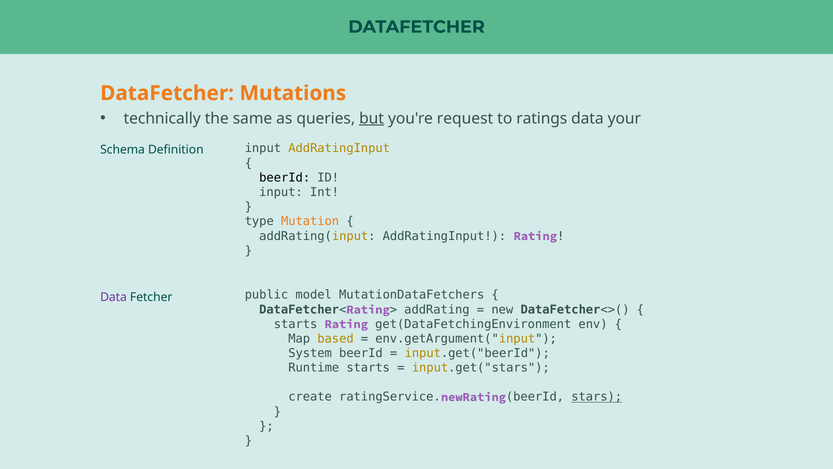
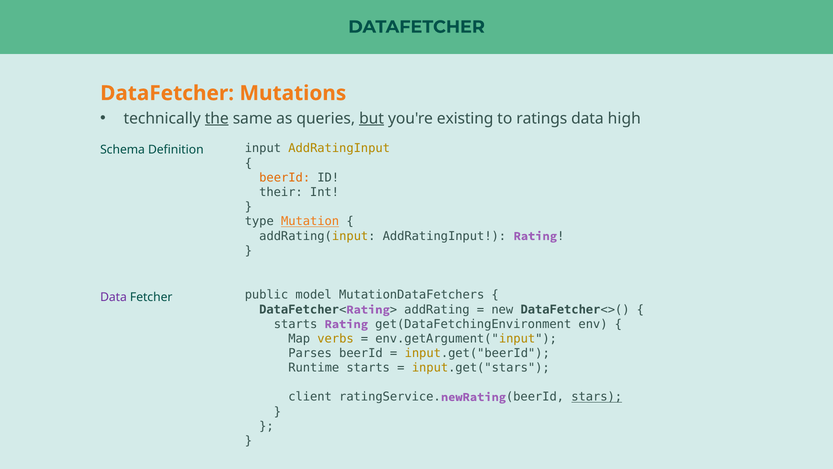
the underline: none -> present
request: request -> existing
your: your -> high
beerId at (285, 177) colour: black -> orange
input at (281, 192): input -> their
Mutation underline: none -> present
based: based -> verbs
System: System -> Parses
create: create -> client
